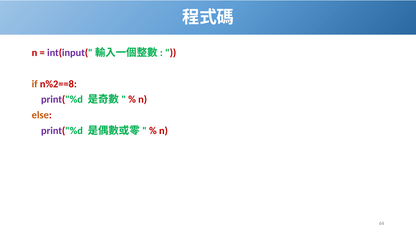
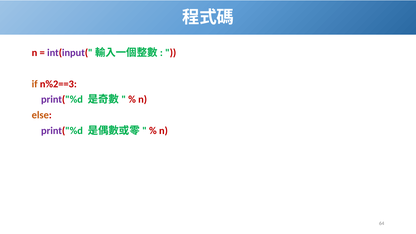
n%2==8: n%2==8 -> n%2==3
